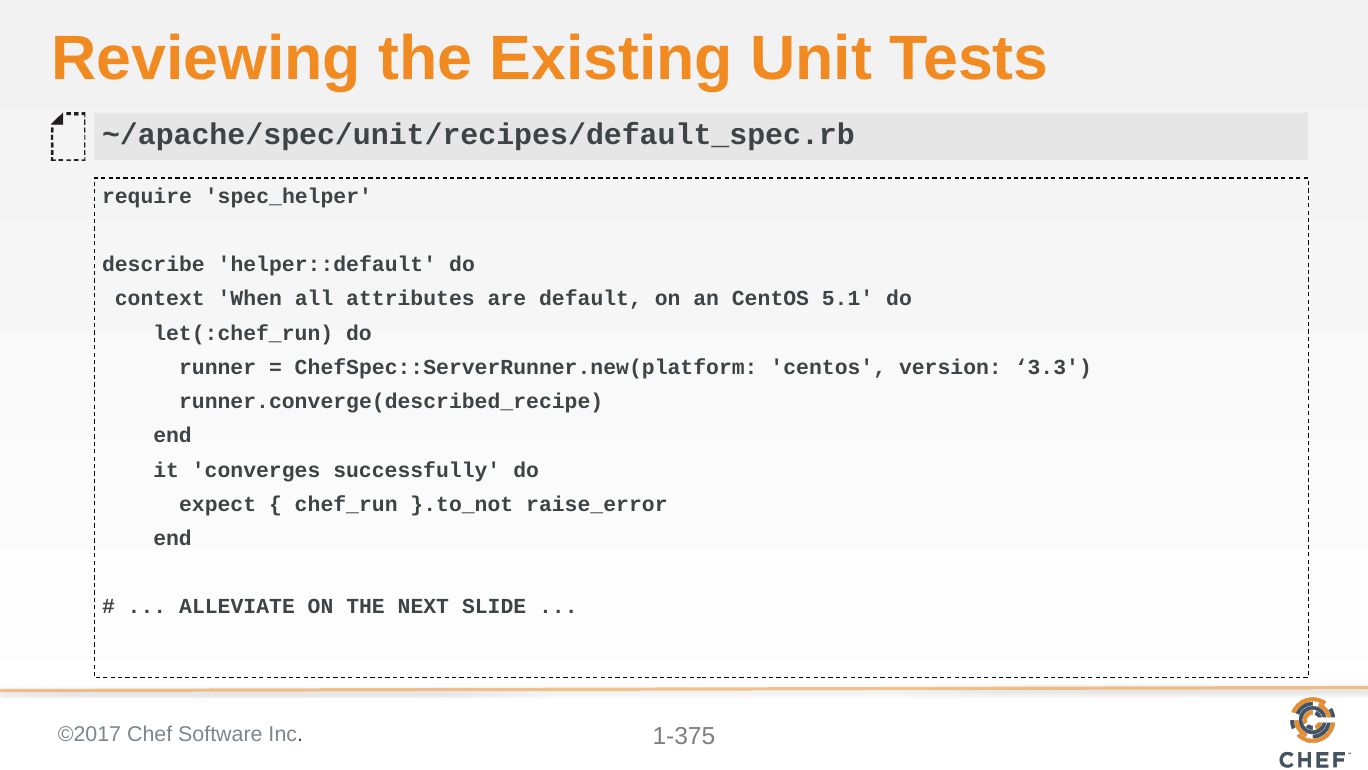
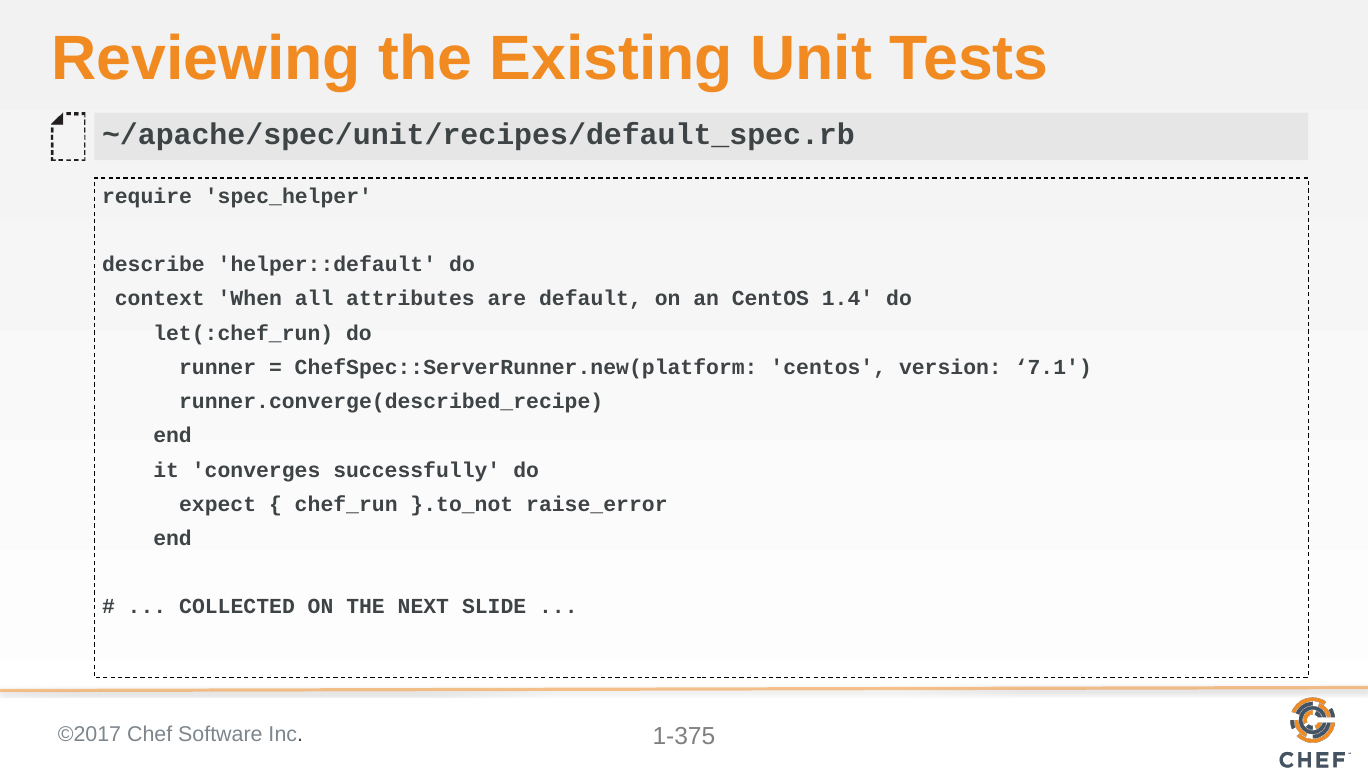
5.1: 5.1 -> 1.4
3.3: 3.3 -> 7.1
ALLEVIATE: ALLEVIATE -> COLLECTED
